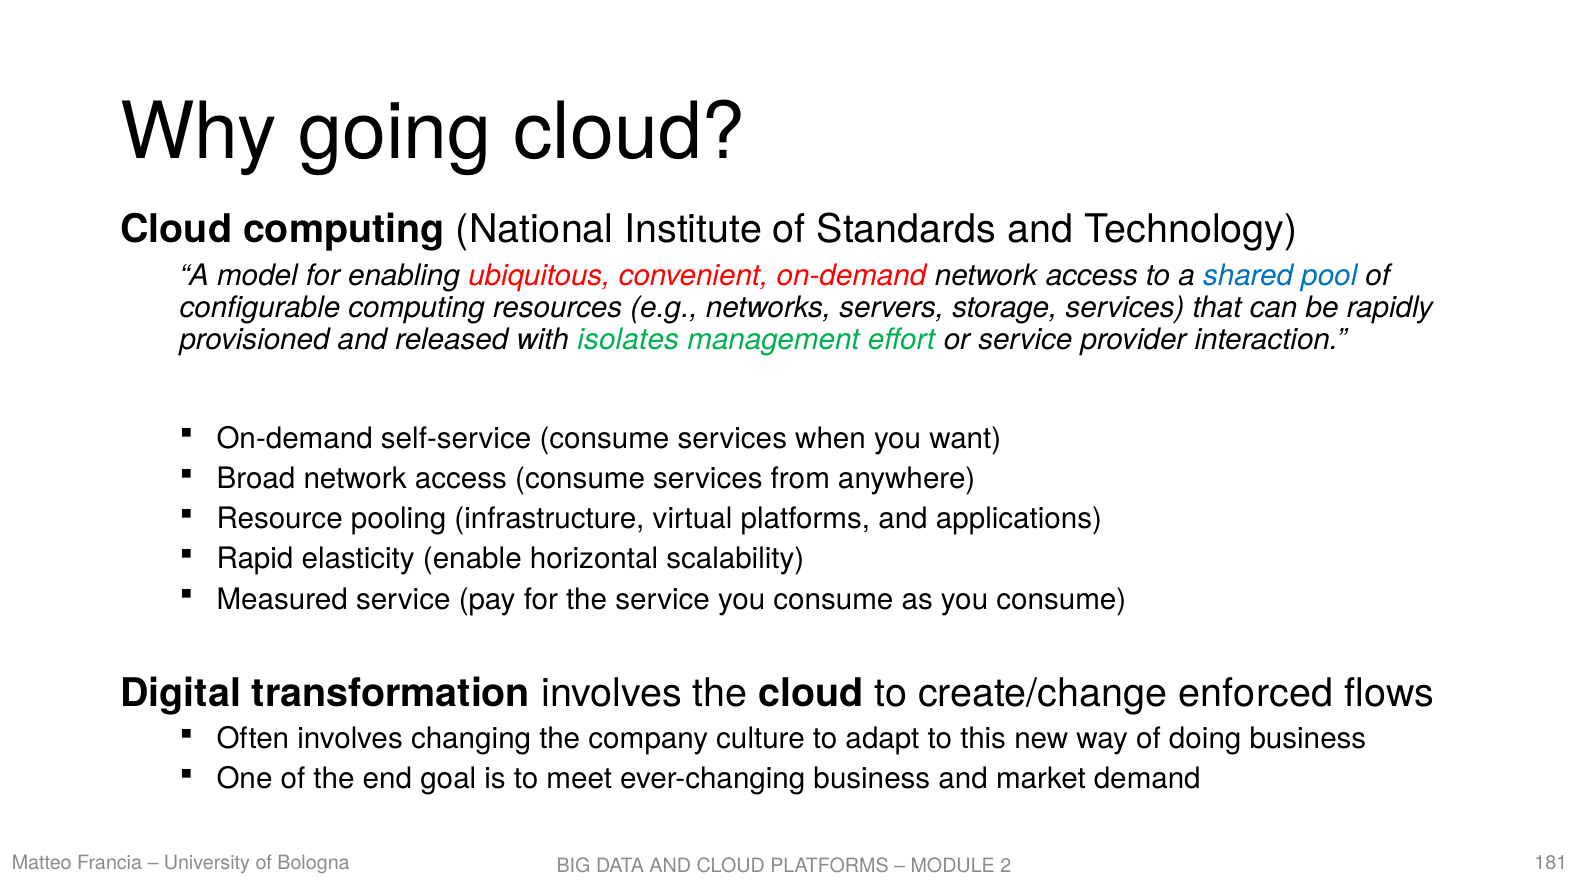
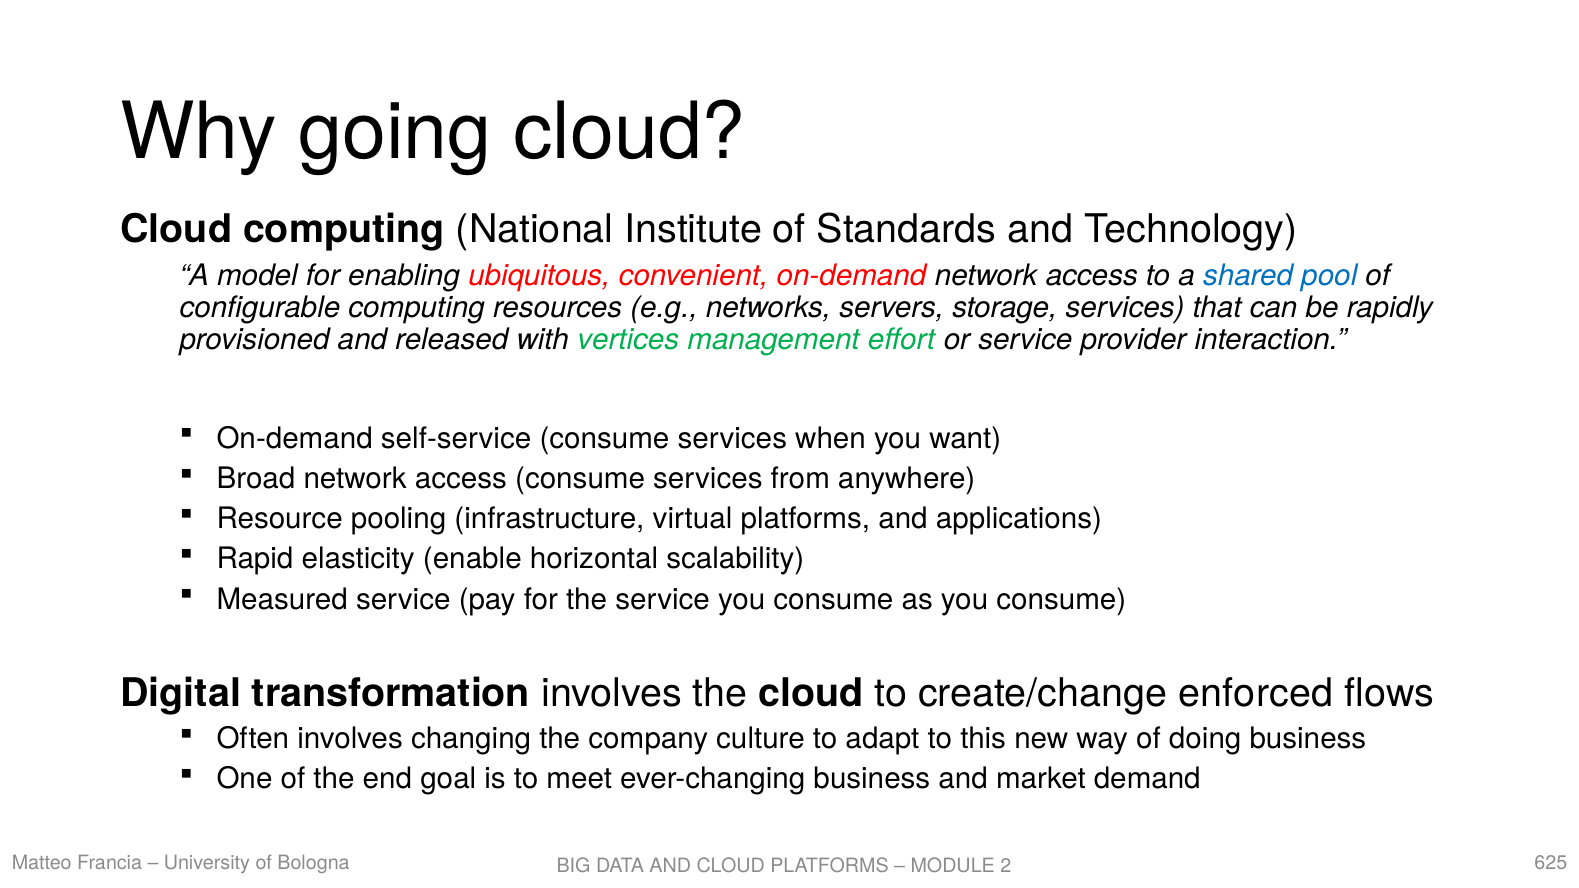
isolates: isolates -> vertices
181: 181 -> 625
